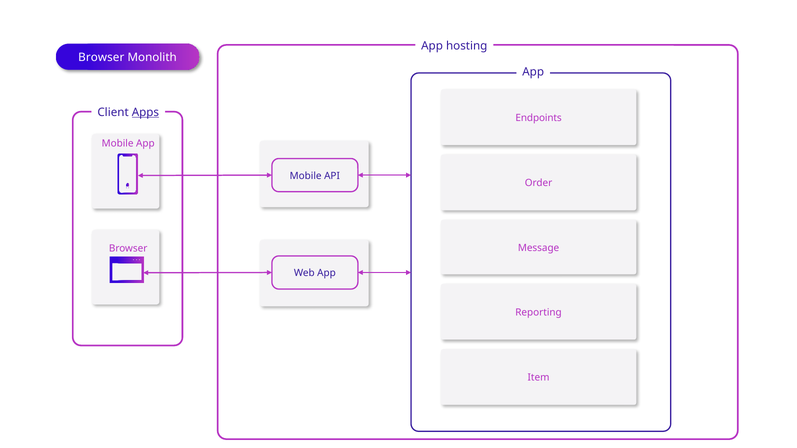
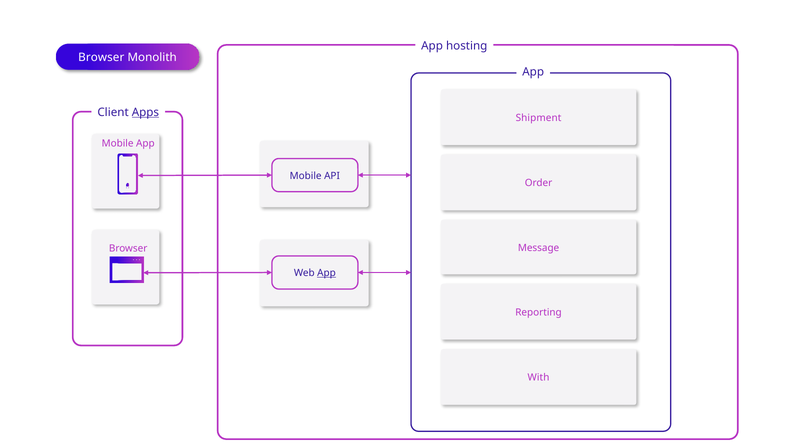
Endpoints: Endpoints -> Shipment
App at (327, 273) underline: none -> present
Item: Item -> With
